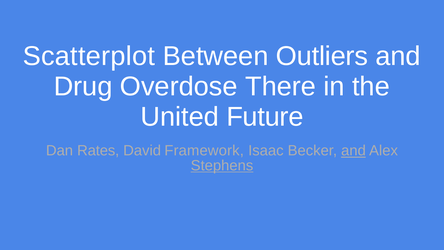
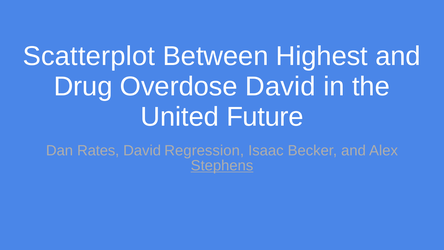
Outliers: Outliers -> Highest
Overdose There: There -> David
Framework: Framework -> Regression
and at (354, 151) underline: present -> none
